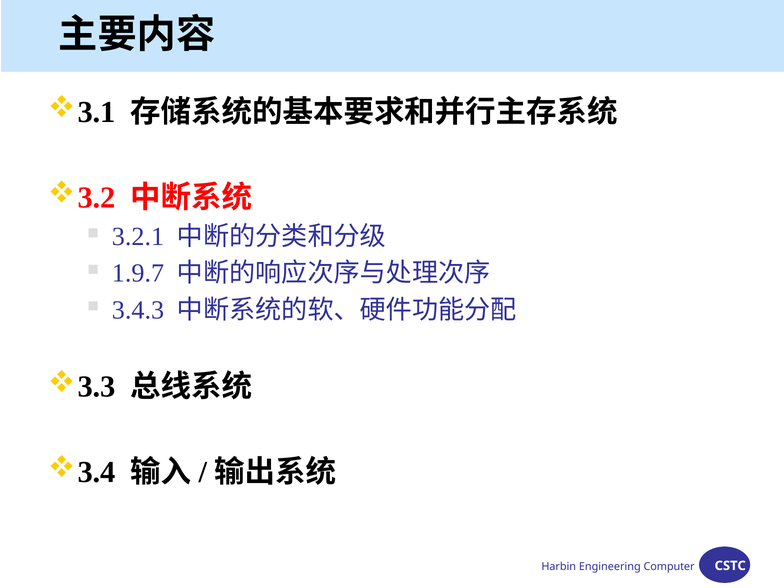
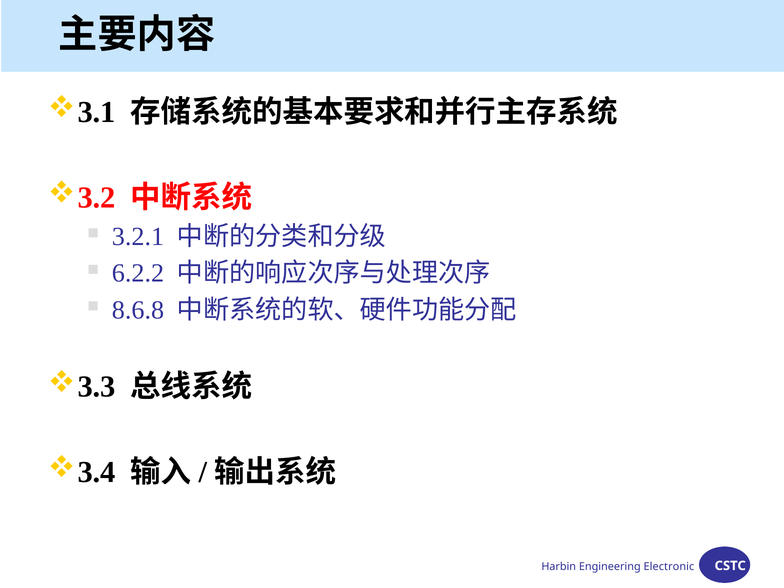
1.9.7: 1.9.7 -> 6.2.2
3.4.3: 3.4.3 -> 8.6.8
Computer: Computer -> Electronic
